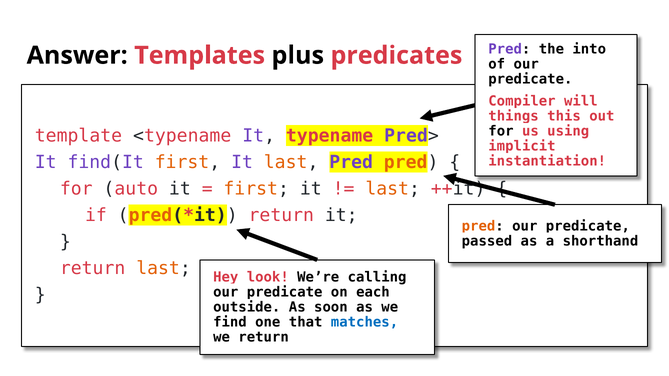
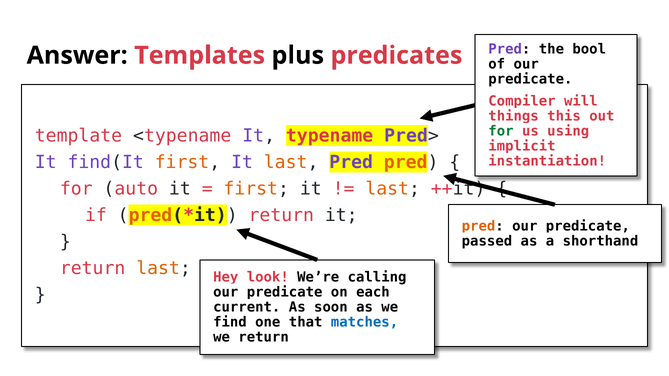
into: into -> bool
for at (501, 131) colour: black -> green
outside: outside -> current
